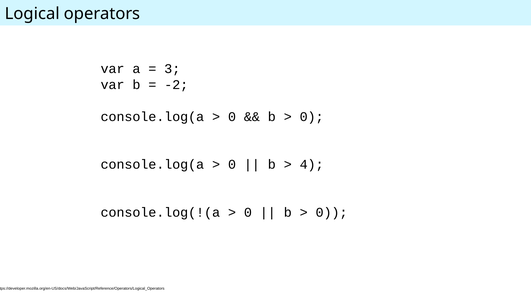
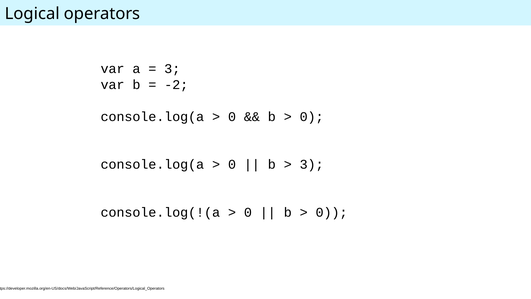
4 at (312, 164): 4 -> 3
